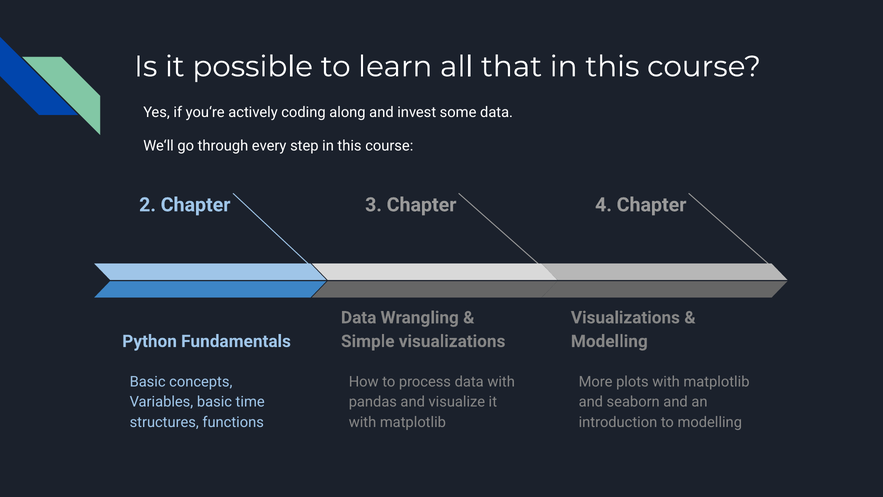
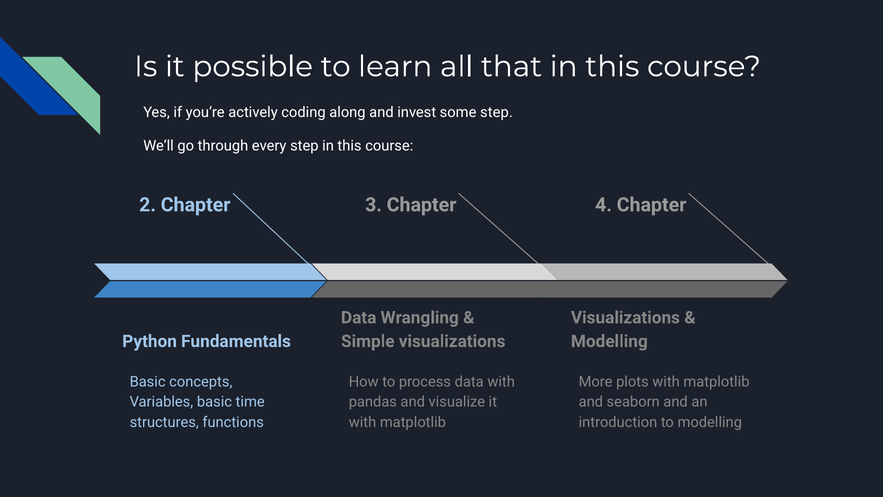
some data: data -> step
